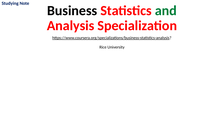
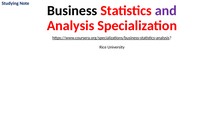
and colour: green -> purple
